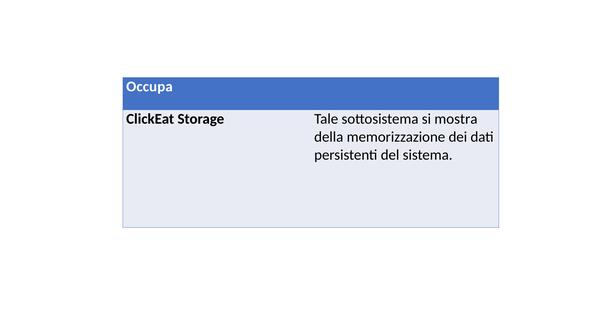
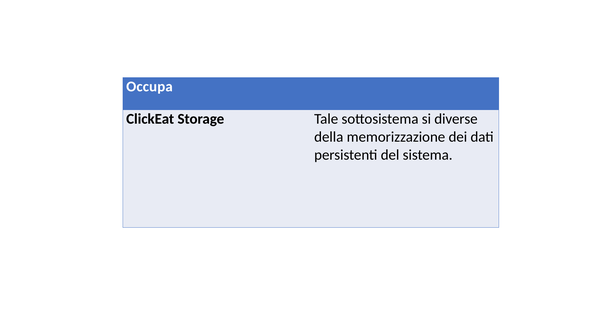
mostra: mostra -> diverse
